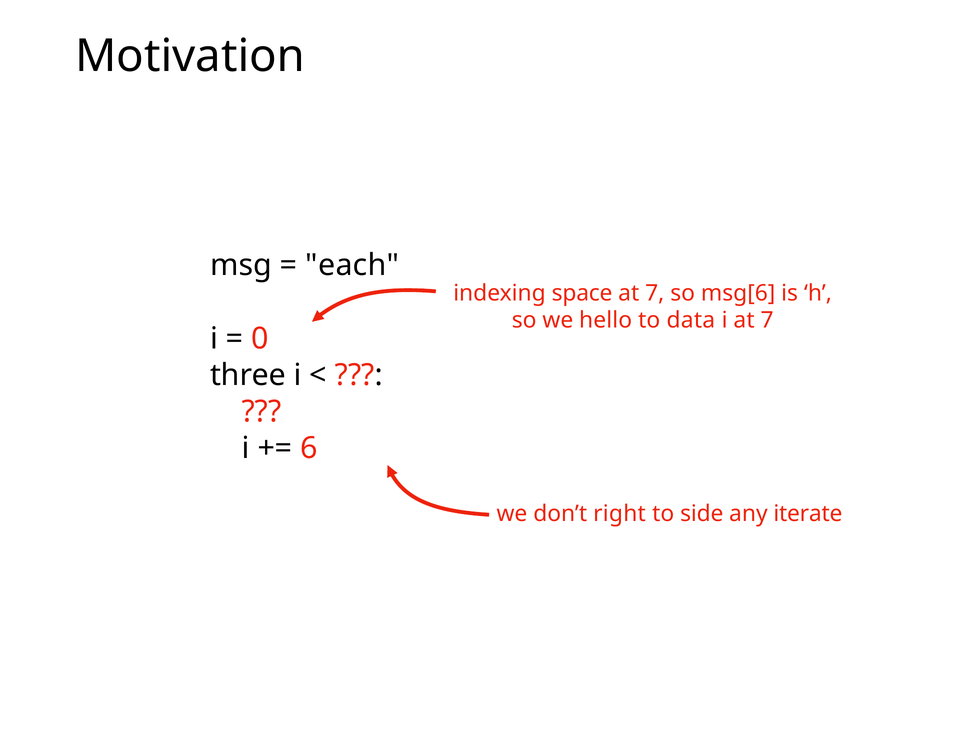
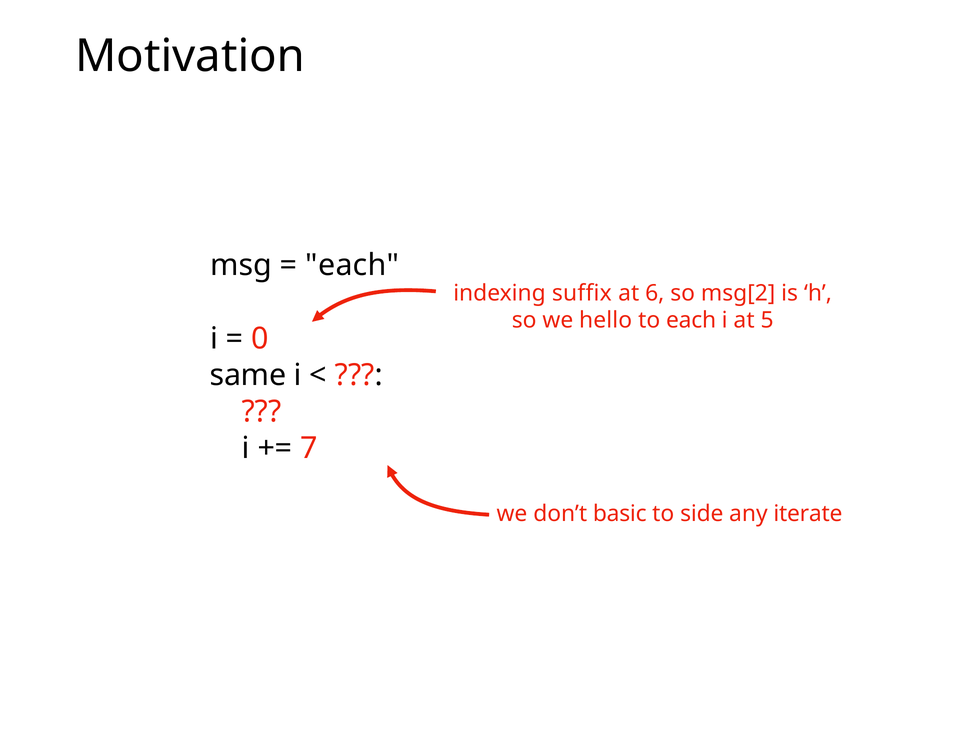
space: space -> suffix
7 at (655, 293): 7 -> 6
msg[6: msg[6 -> msg[2
to data: data -> each
i at 7: 7 -> 5
three: three -> same
6: 6 -> 7
right: right -> basic
